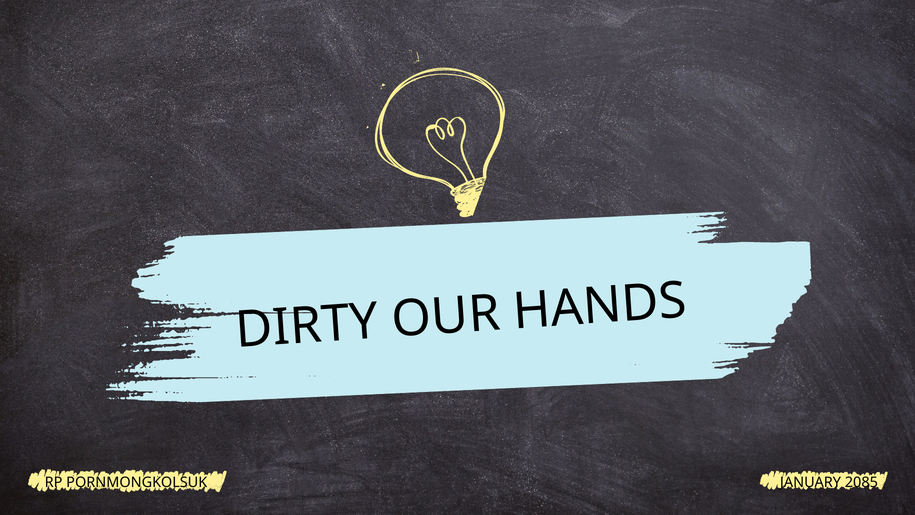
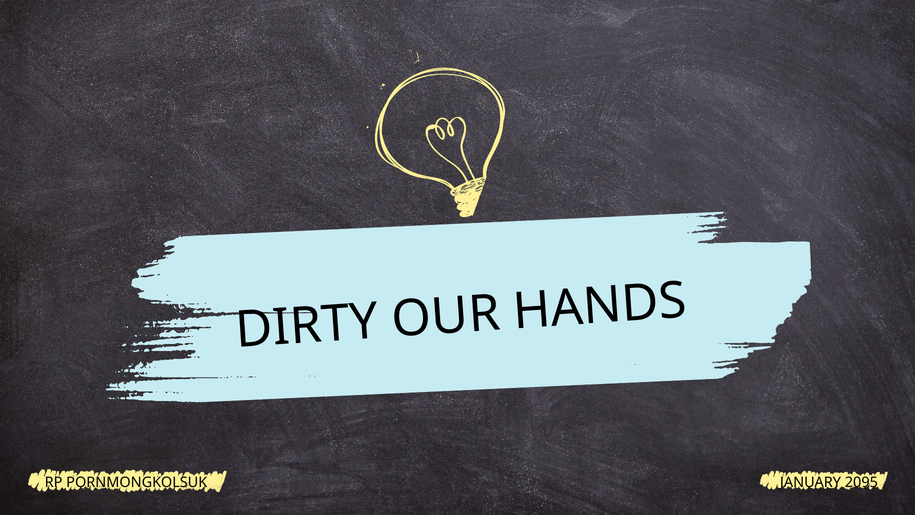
2085: 2085 -> 2095
